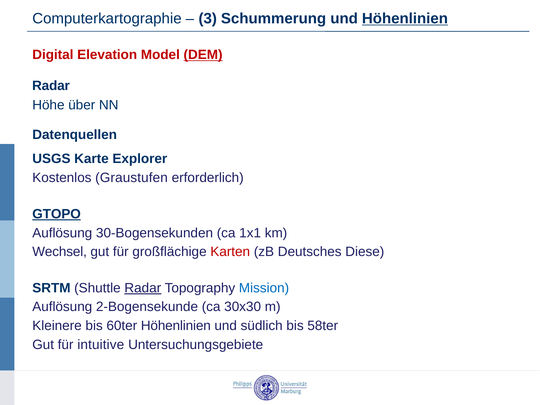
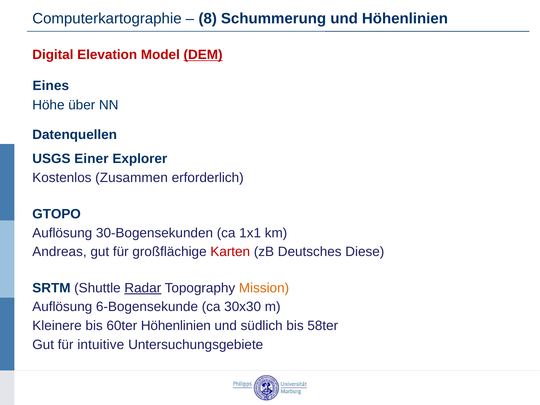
3: 3 -> 8
Höhenlinien at (405, 19) underline: present -> none
Radar at (51, 86): Radar -> Eines
Karte: Karte -> Einer
Graustufen: Graustufen -> Zusammen
GTOPO underline: present -> none
Wechsel: Wechsel -> Andreas
Mission colour: blue -> orange
2-Bogensekunde: 2-Bogensekunde -> 6-Bogensekunde
